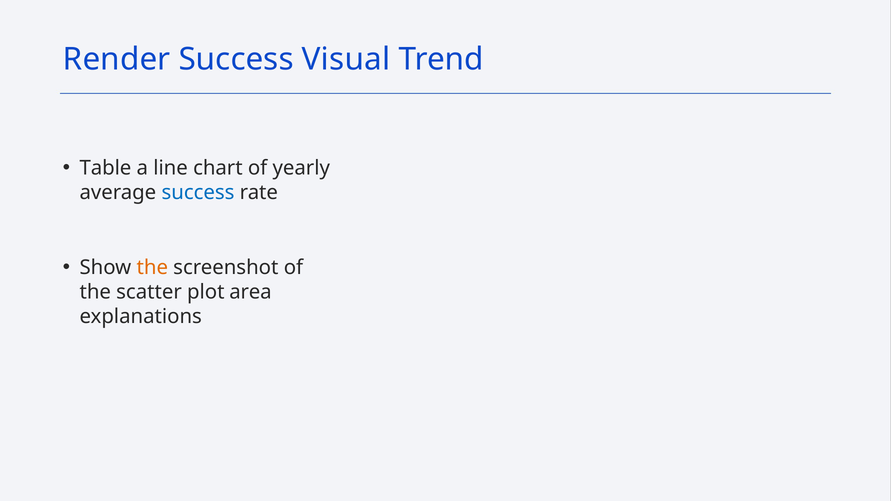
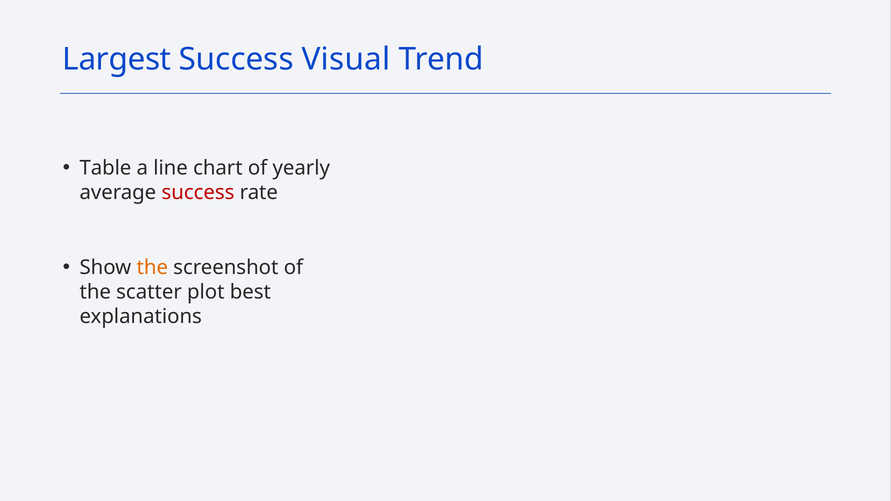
Render: Render -> Largest
success at (198, 193) colour: blue -> red
area: area -> best
